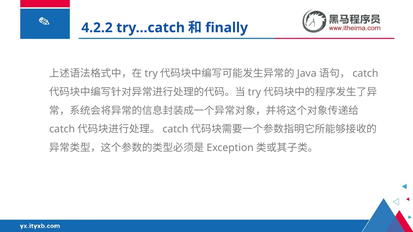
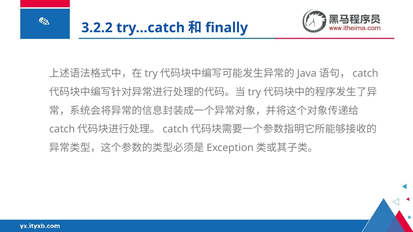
4.2.2: 4.2.2 -> 3.2.2
